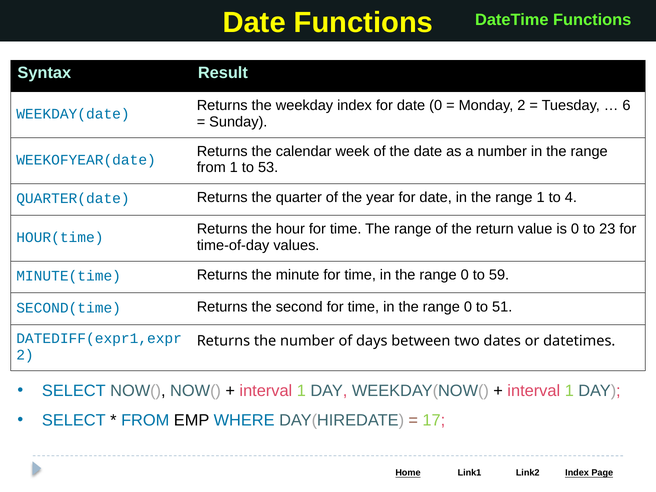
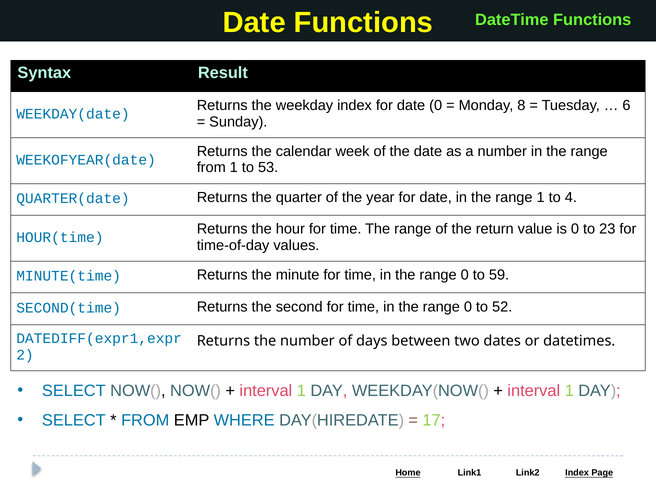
Monday 2: 2 -> 8
51: 51 -> 52
